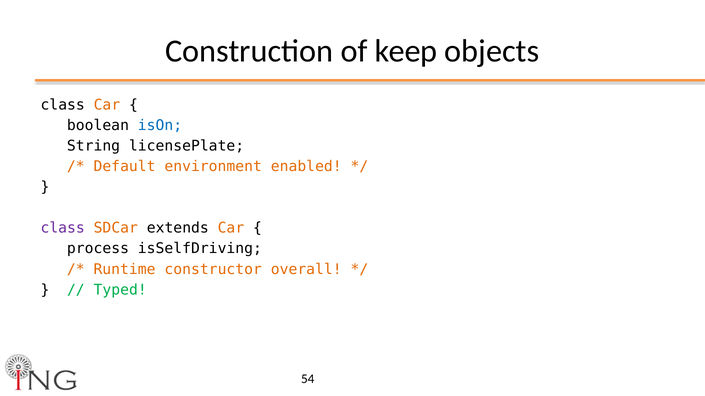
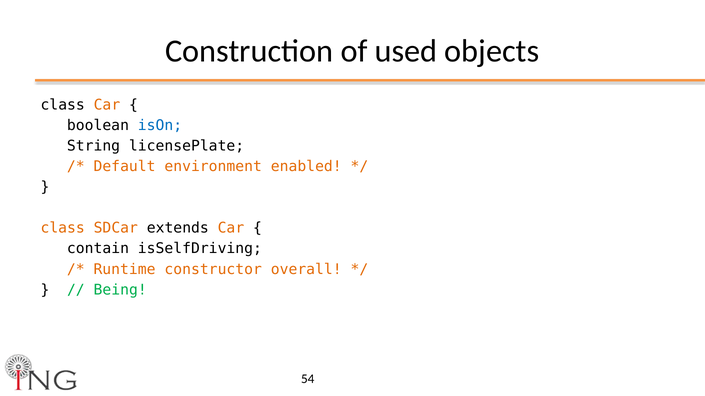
keep: keep -> used
class at (63, 228) colour: purple -> orange
process: process -> contain
Typed: Typed -> Being
